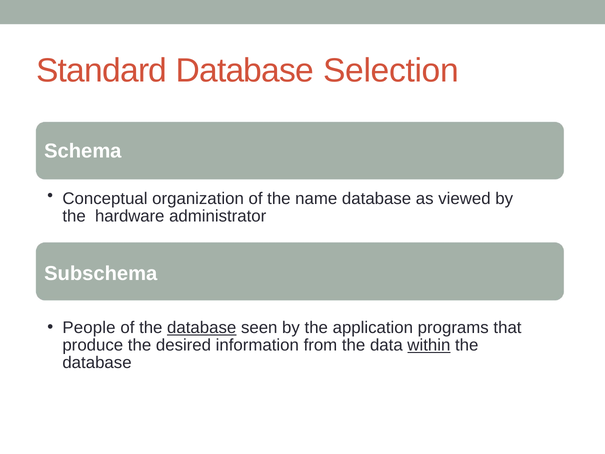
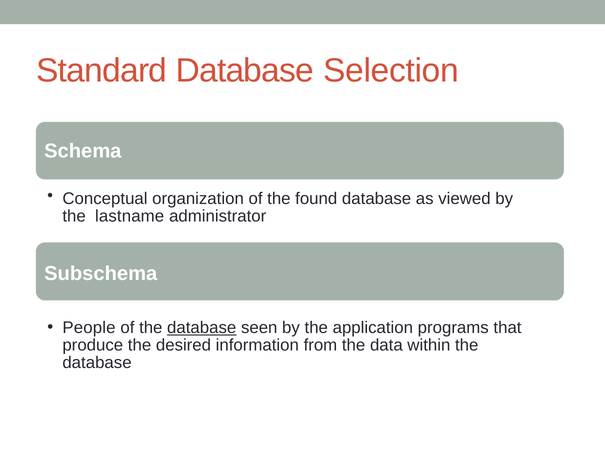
name: name -> found
hardware: hardware -> lastname
within underline: present -> none
